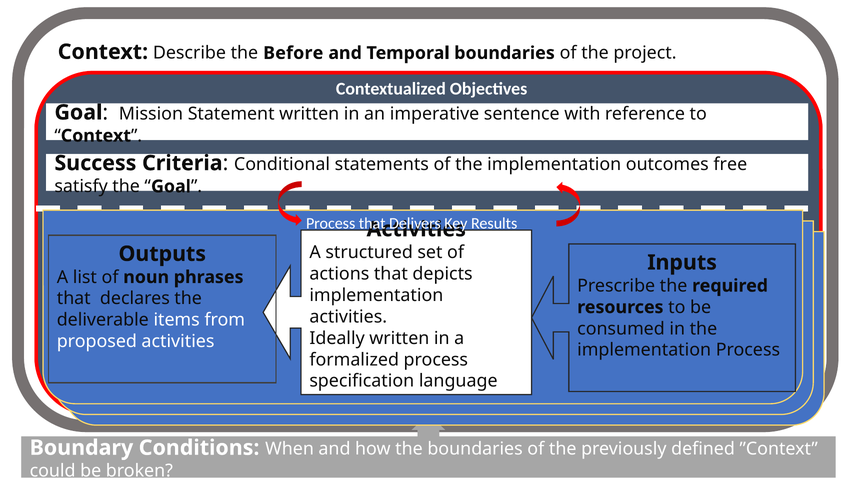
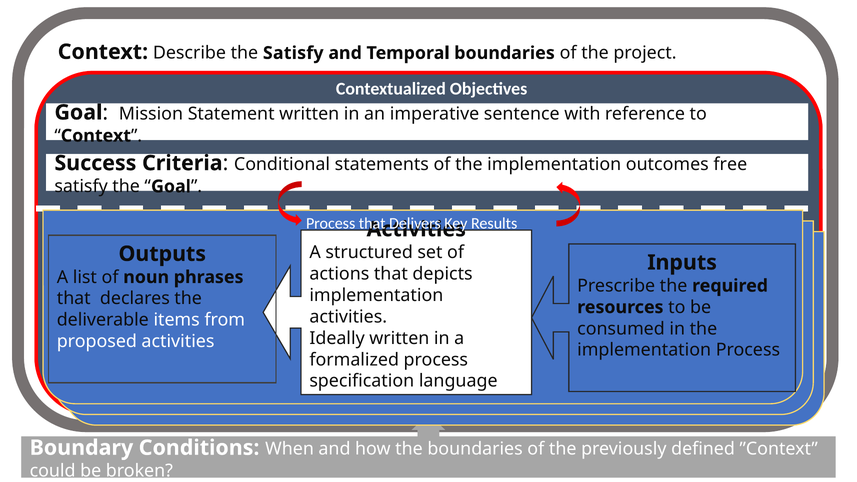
the Before: Before -> Satisfy
